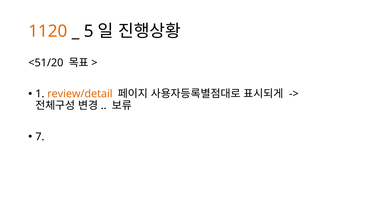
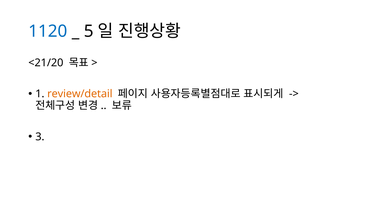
1120 colour: orange -> blue
<51/20: <51/20 -> <21/20
7: 7 -> 3
